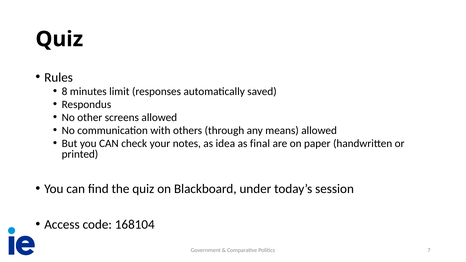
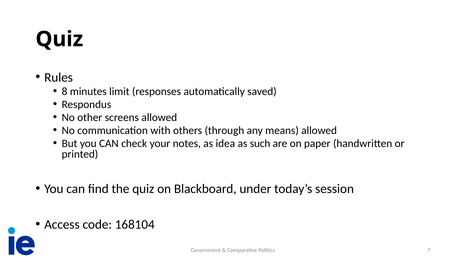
final: final -> such
